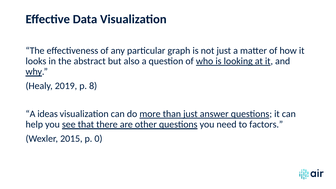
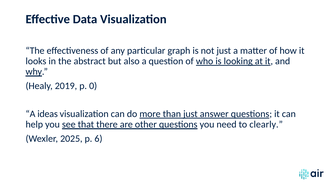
8: 8 -> 0
factors: factors -> clearly
2015: 2015 -> 2025
0: 0 -> 6
